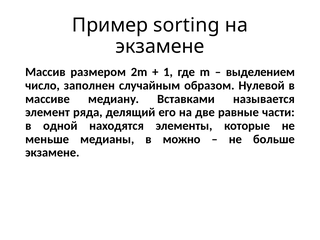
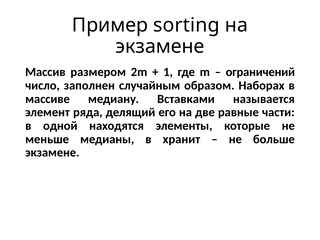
выделением: выделением -> ограничений
Нулевой: Нулевой -> Наборах
можно: можно -> хранит
